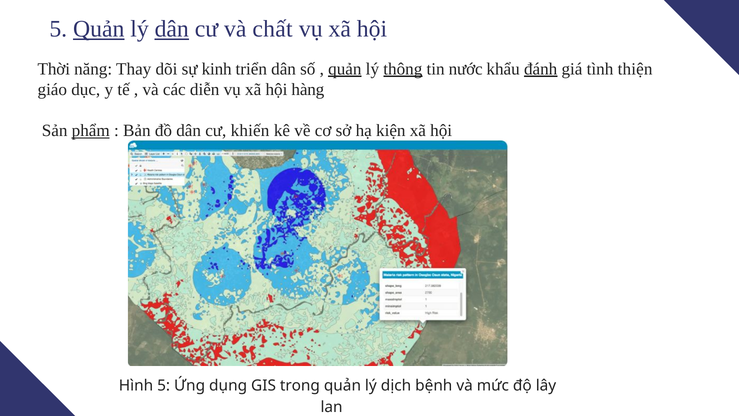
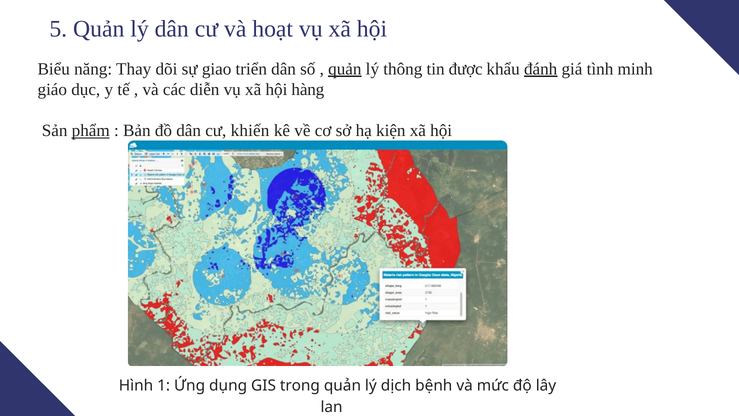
Quản at (99, 29) underline: present -> none
dân at (172, 29) underline: present -> none
chất: chất -> hoạt
Thời: Thời -> Biểu
kinh: kinh -> giao
thông underline: present -> none
nước: nước -> được
thiện: thiện -> minh
Hình 5: 5 -> 1
